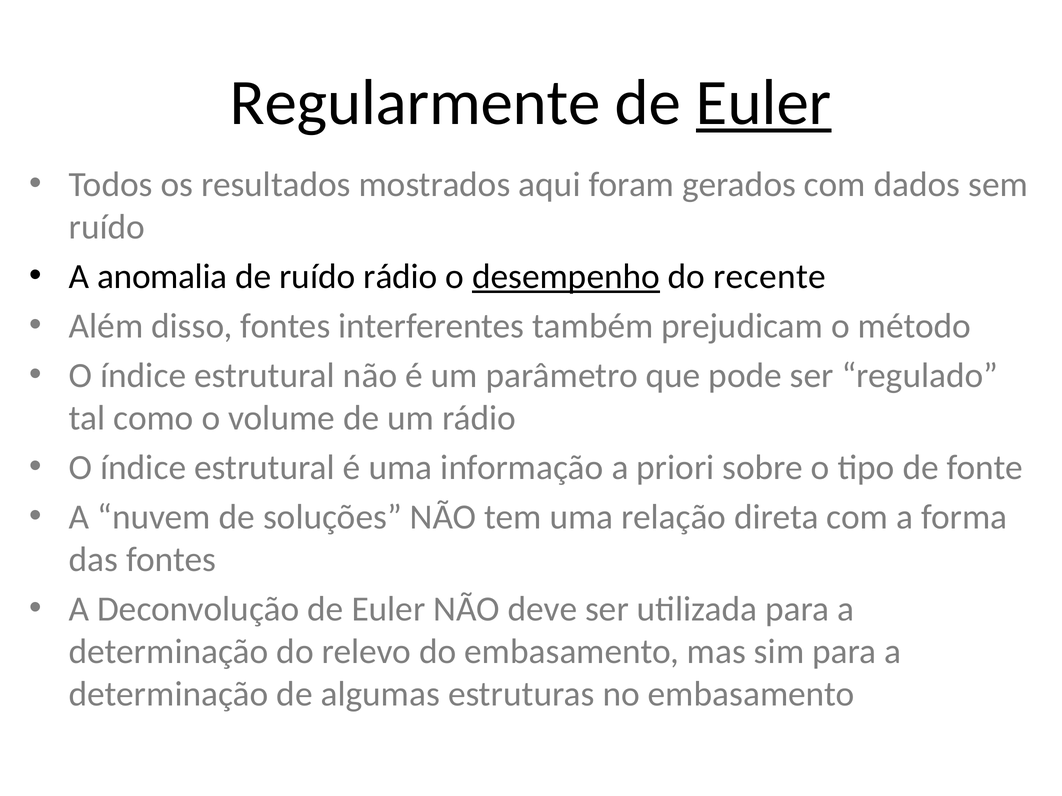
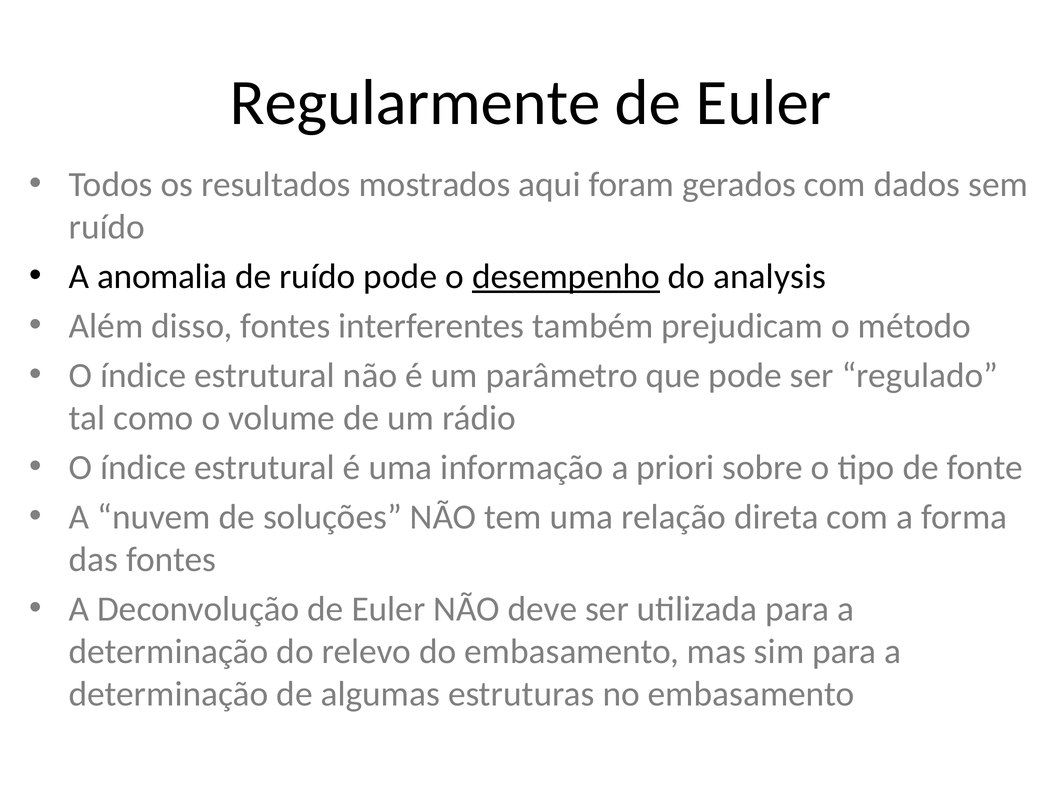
Euler at (764, 103) underline: present -> none
ruído rádio: rádio -> pode
recente: recente -> analysis
